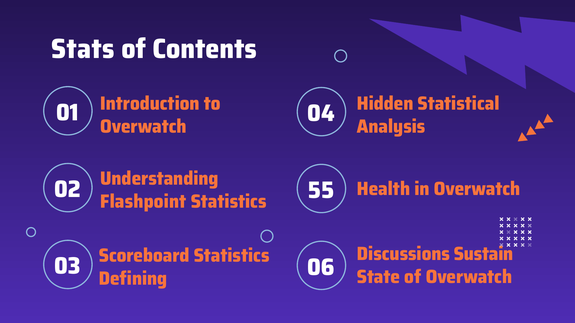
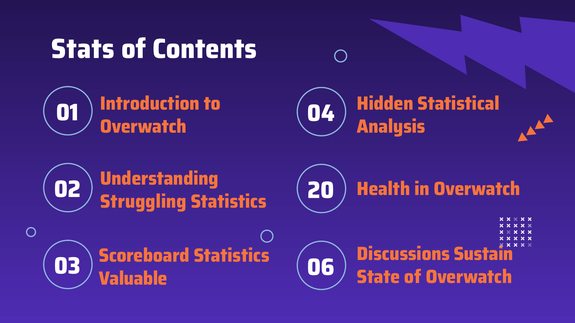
55: 55 -> 20
Flashpoint: Flashpoint -> Struggling
Defining: Defining -> Valuable
